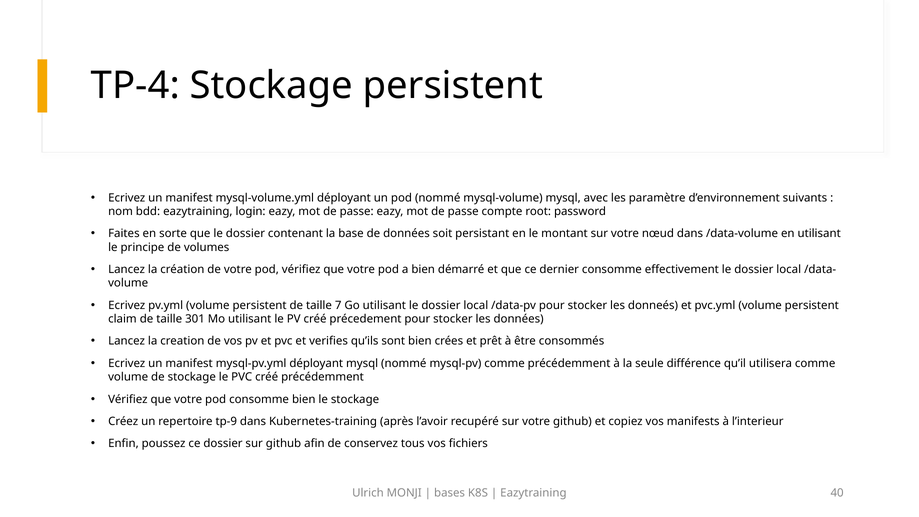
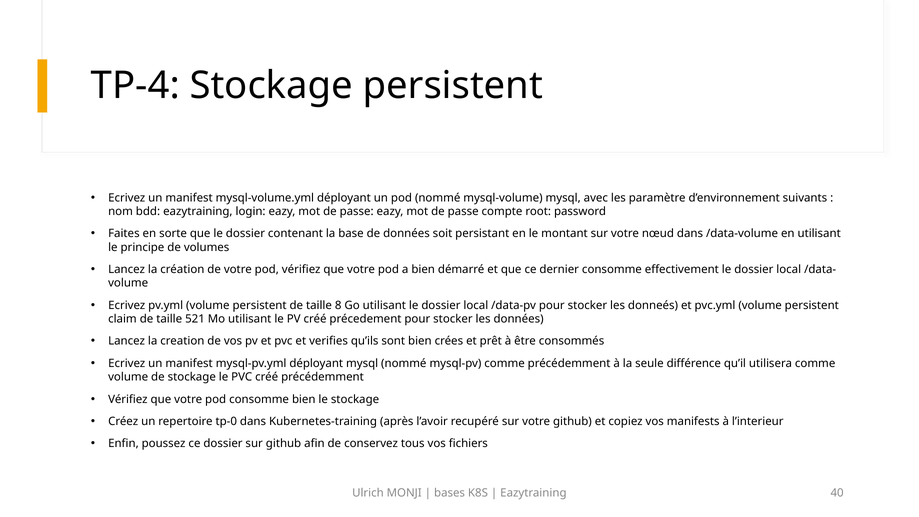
7: 7 -> 8
301: 301 -> 521
tp-9: tp-9 -> tp-0
